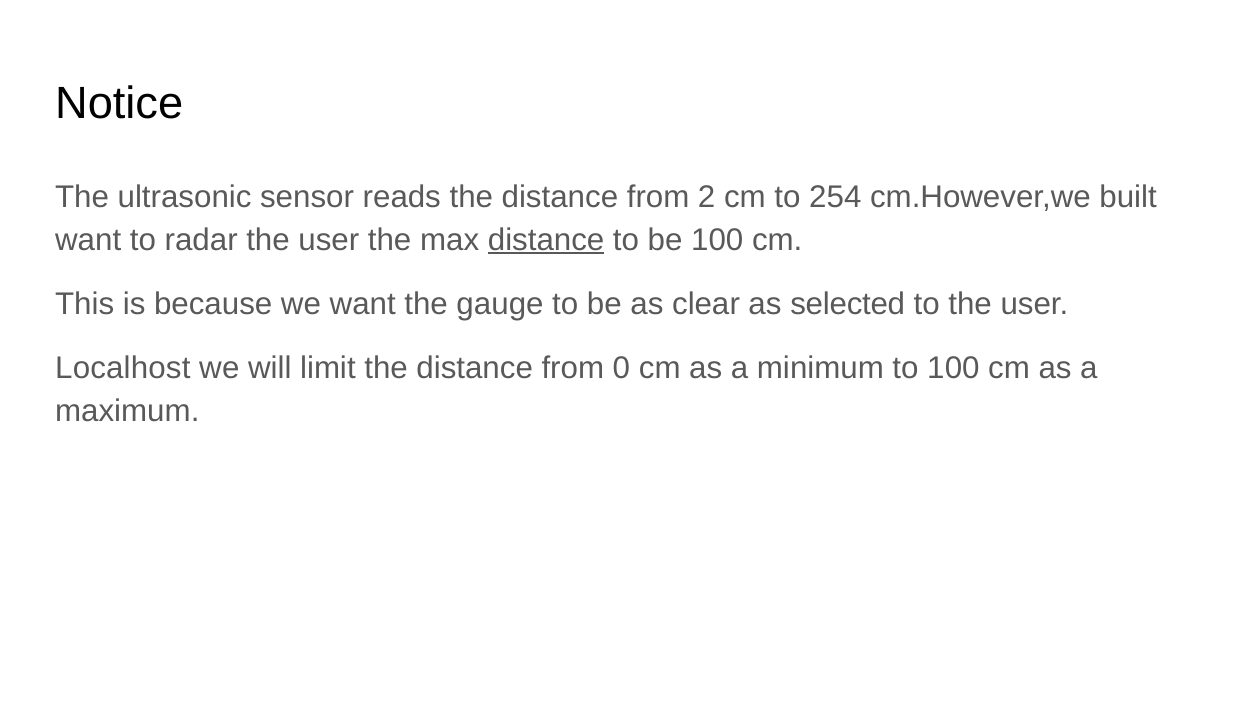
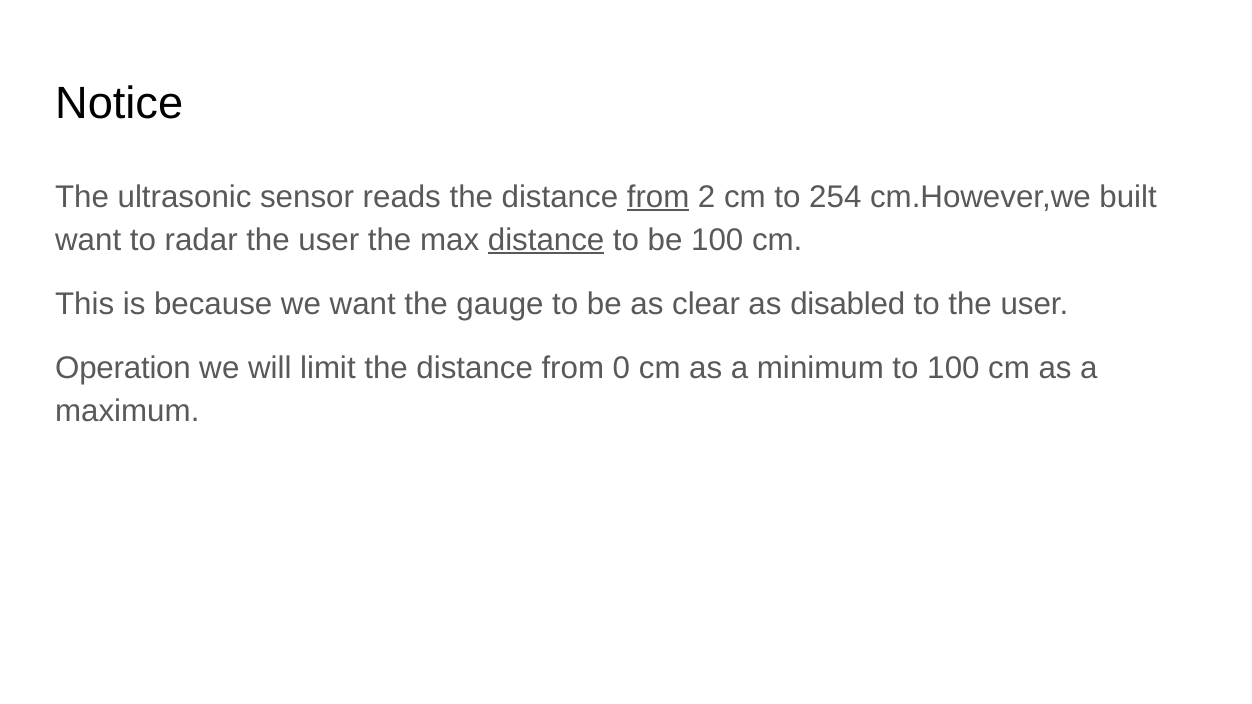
from at (658, 197) underline: none -> present
selected: selected -> disabled
Localhost: Localhost -> Operation
